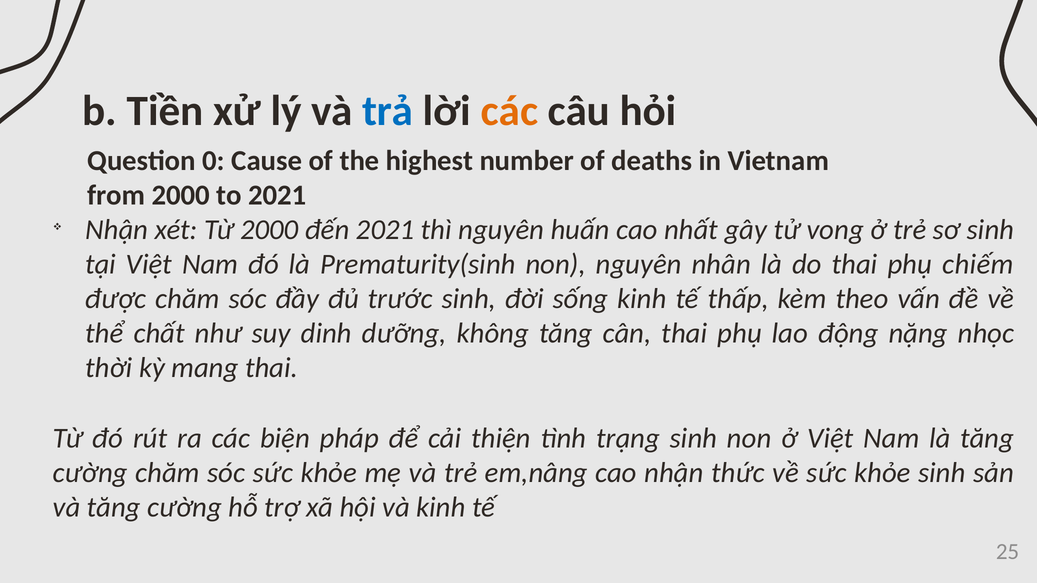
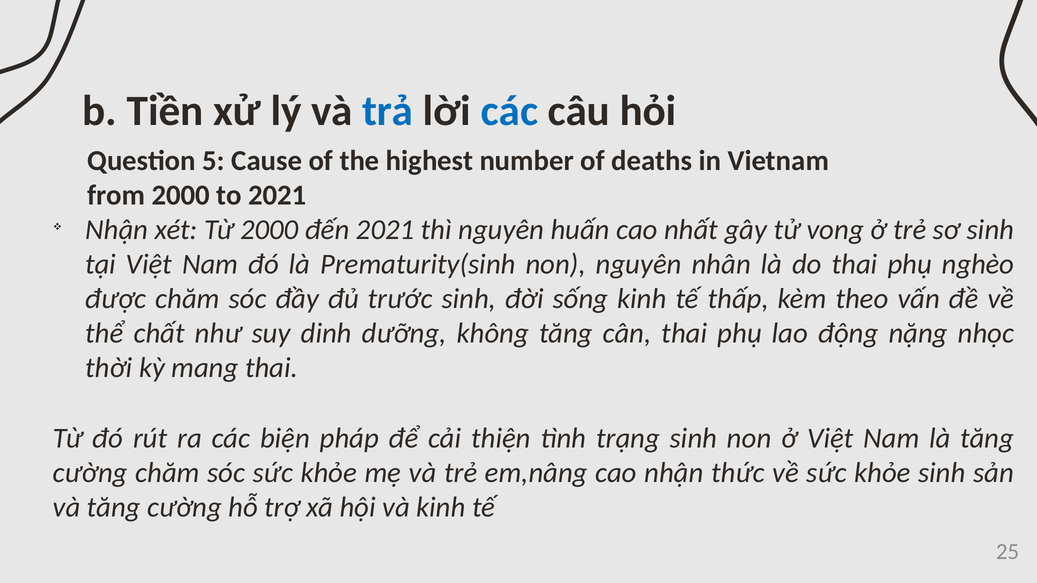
các at (510, 111) colour: orange -> blue
0: 0 -> 5
chiếm: chiếm -> nghèo
